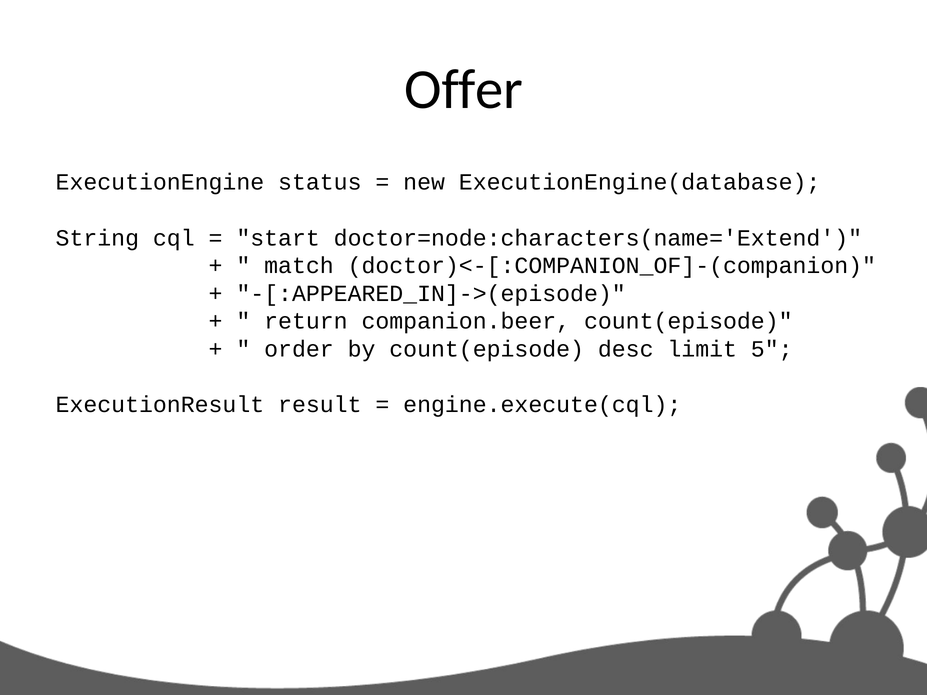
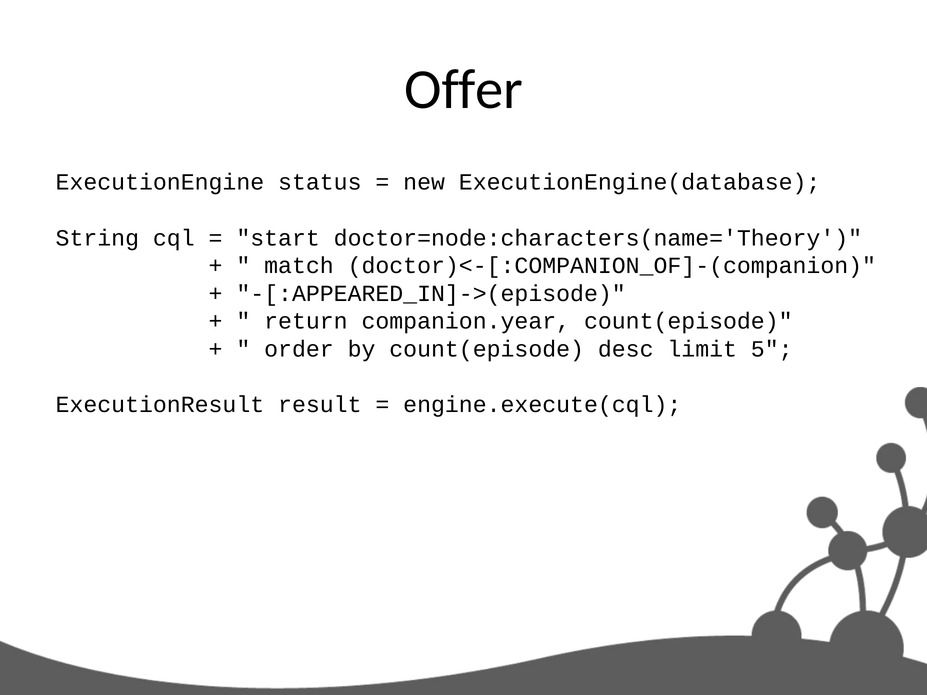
doctor=node:characters(name='Extend: doctor=node:characters(name='Extend -> doctor=node:characters(name='Theory
companion.beer: companion.beer -> companion.year
